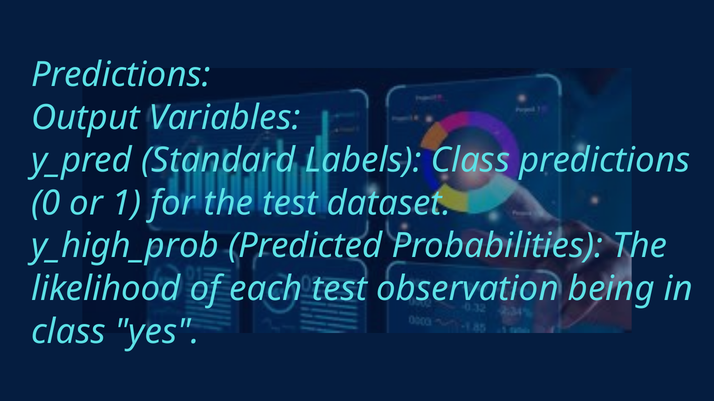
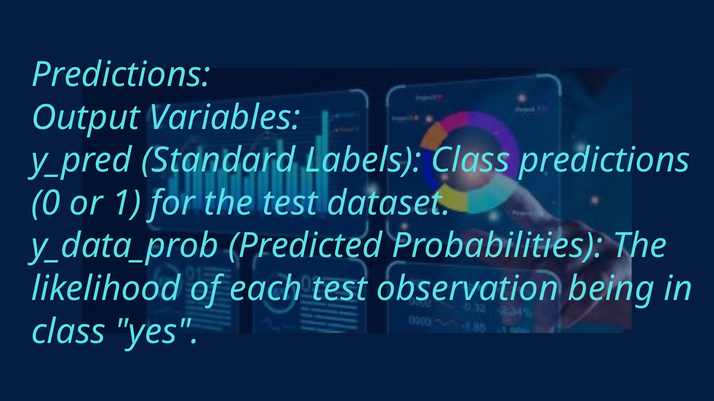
y_high_prob: y_high_prob -> y_data_prob
